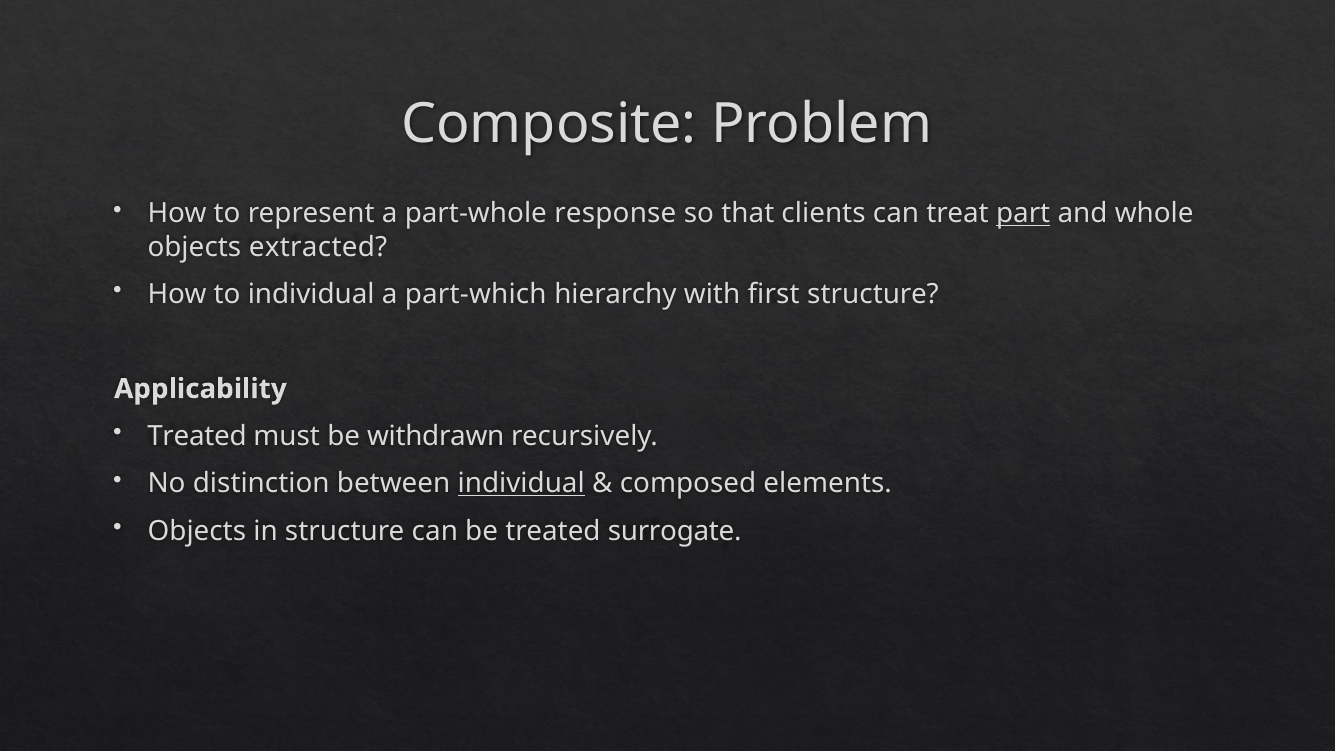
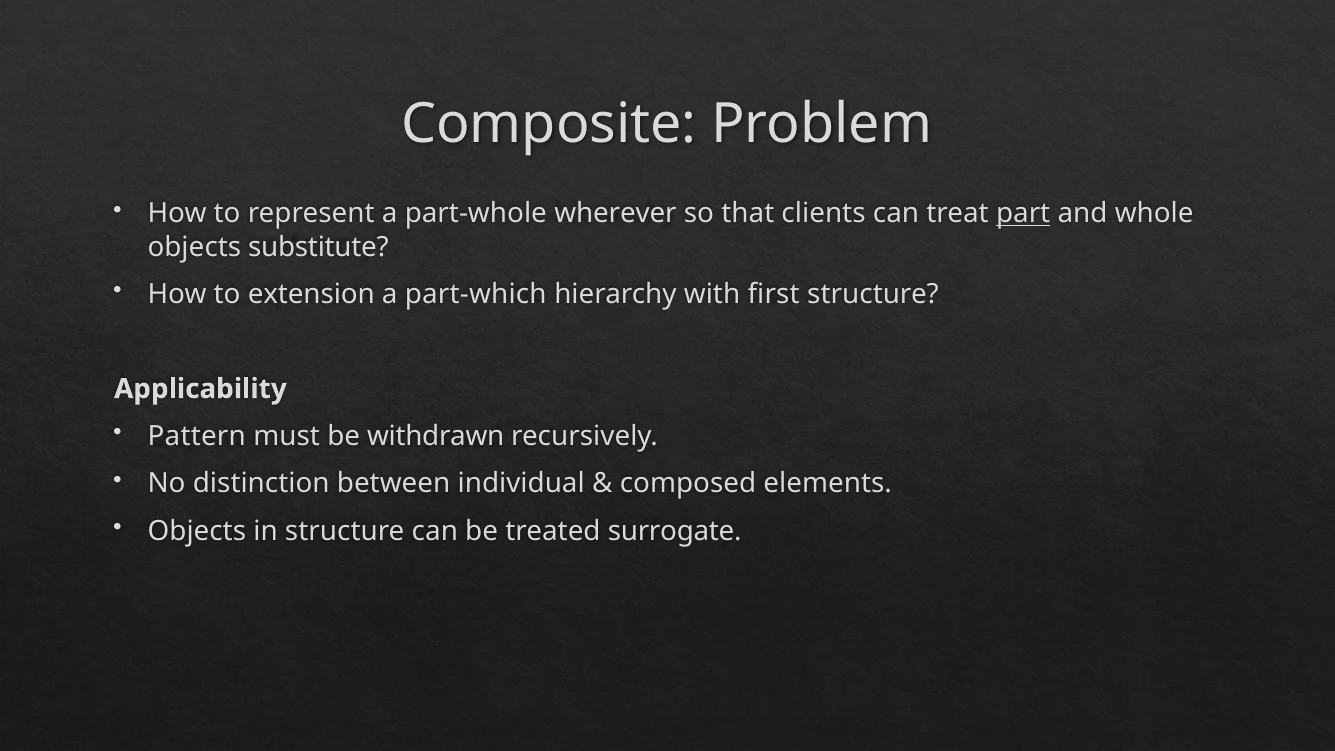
response: response -> wherever
extracted: extracted -> substitute
to individual: individual -> extension
Treated at (197, 436): Treated -> Pattern
individual at (521, 484) underline: present -> none
